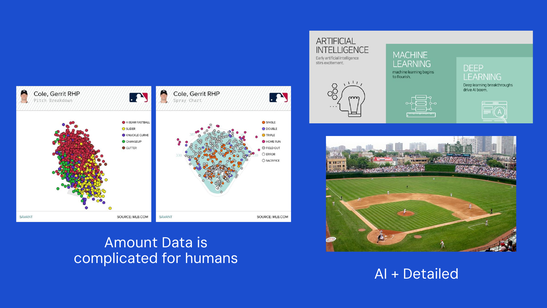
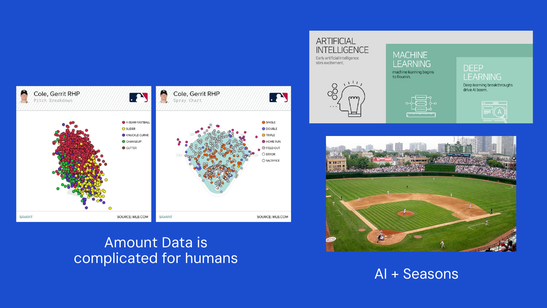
Detailed: Detailed -> Seasons
